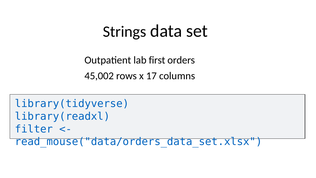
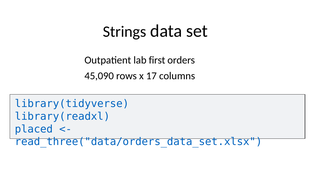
45,002: 45,002 -> 45,090
filter: filter -> placed
read_mouse("data/orders_data_set.xlsx: read_mouse("data/orders_data_set.xlsx -> read_three("data/orders_data_set.xlsx
